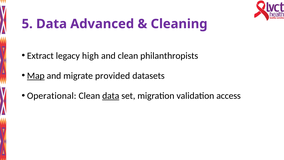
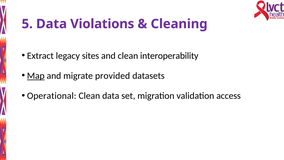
Advanced: Advanced -> Violations
high: high -> sites
philanthropists: philanthropists -> interoperability
data at (111, 96) underline: present -> none
